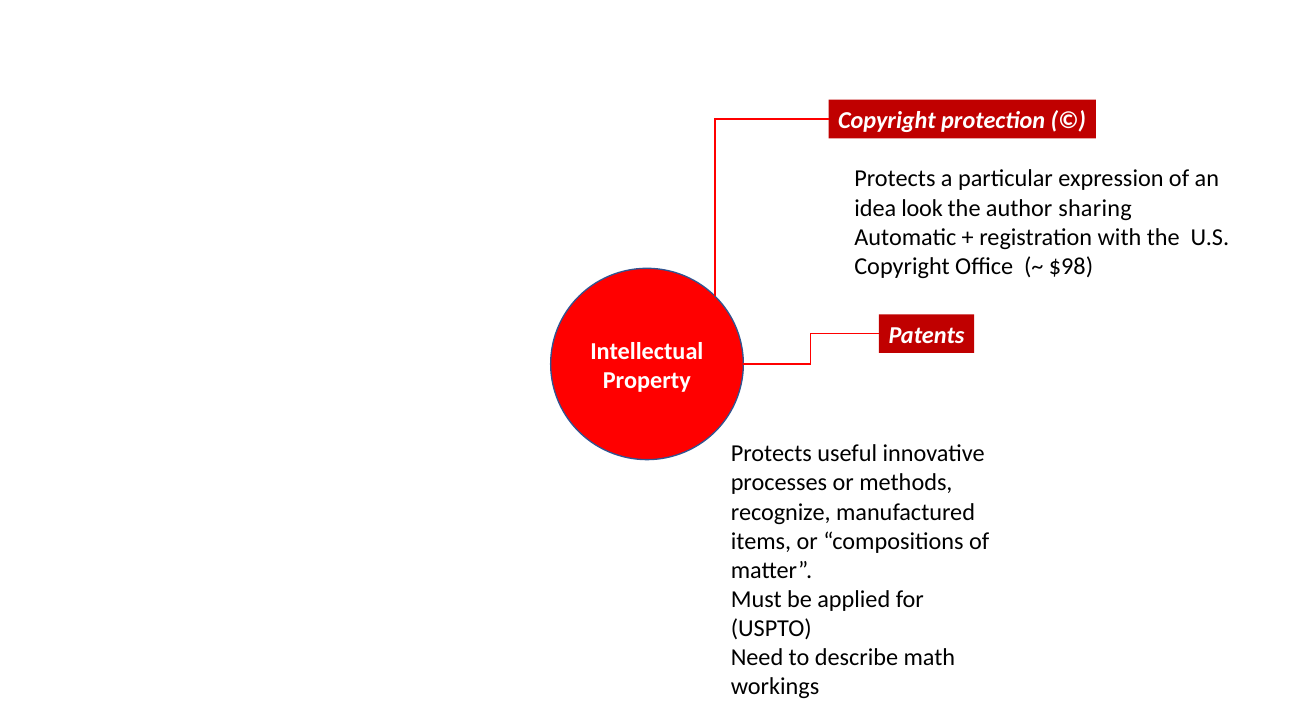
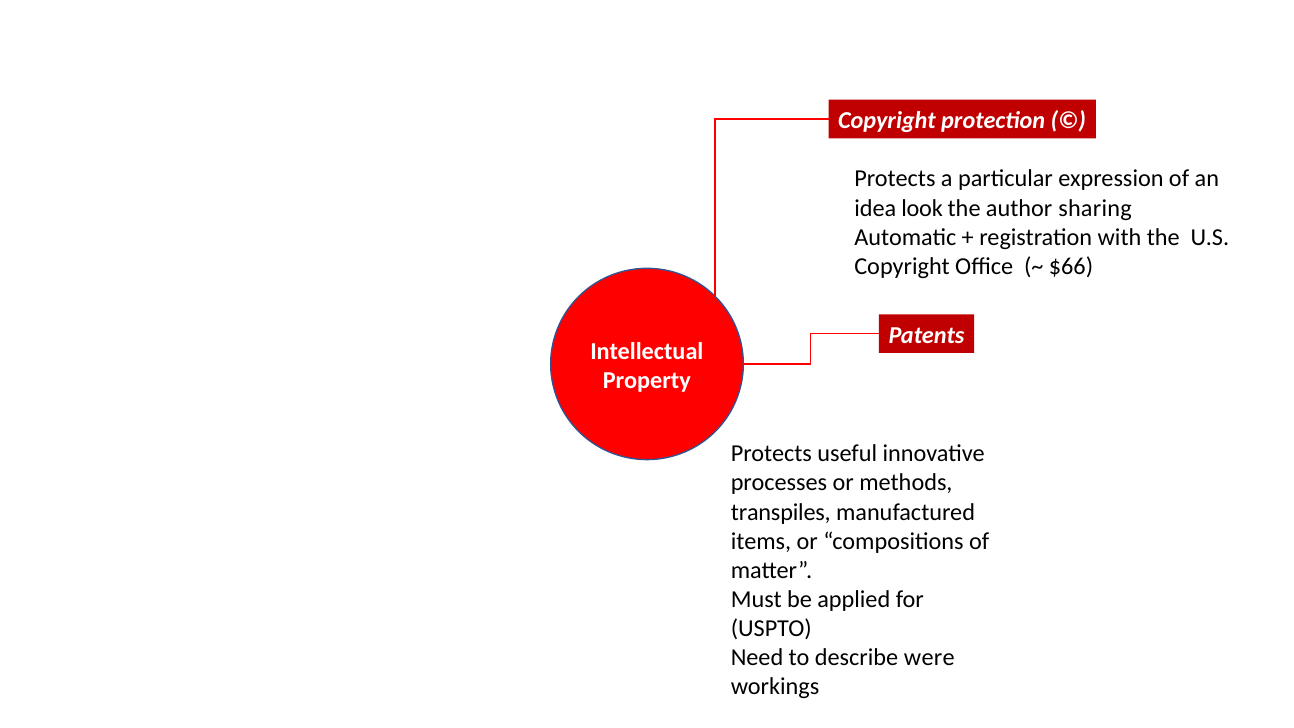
$98: $98 -> $66
recognize: recognize -> transpiles
math: math -> were
